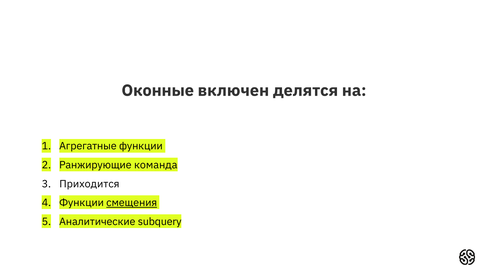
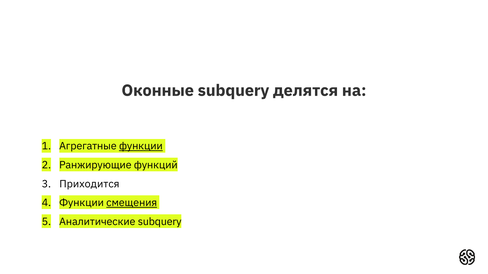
Оконные включен: включен -> subquery
функции at (141, 146) underline: none -> present
команда: команда -> функций
